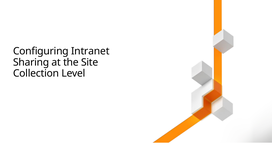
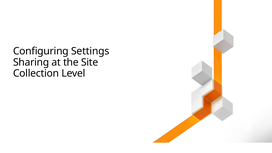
Intranet: Intranet -> Settings
